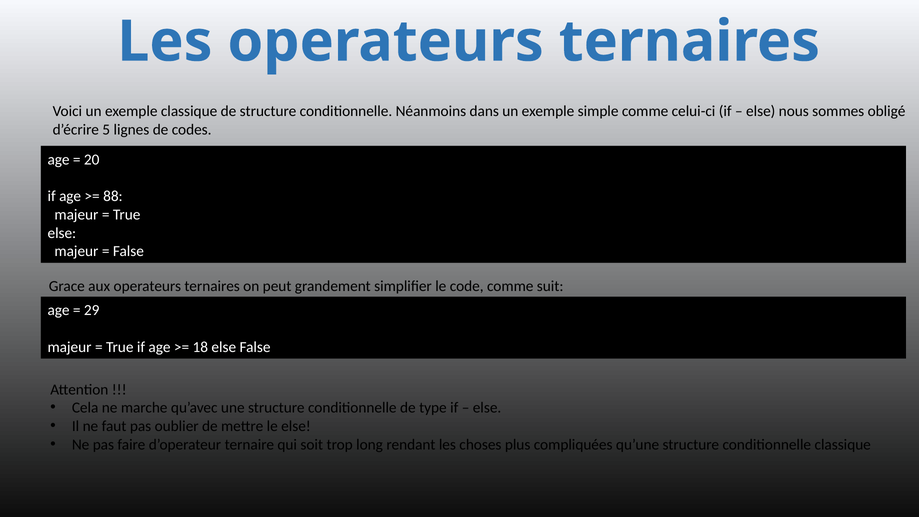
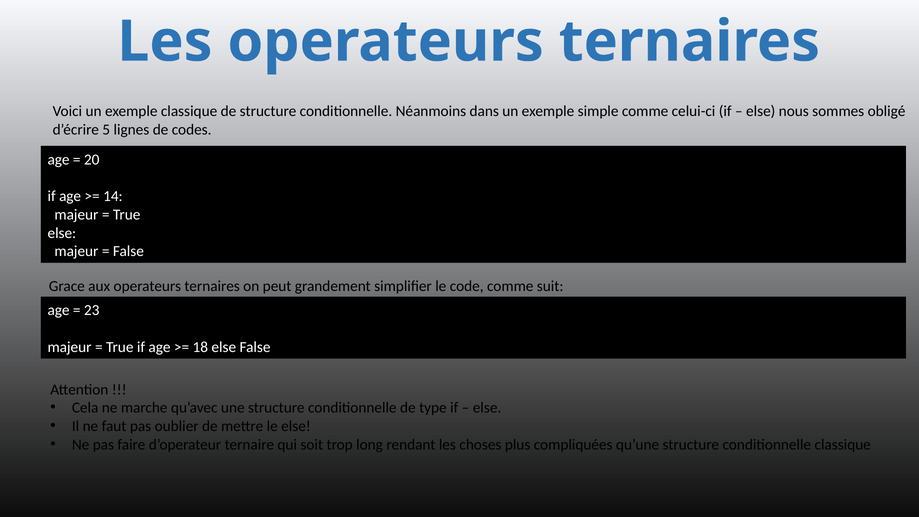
88: 88 -> 14
29: 29 -> 23
